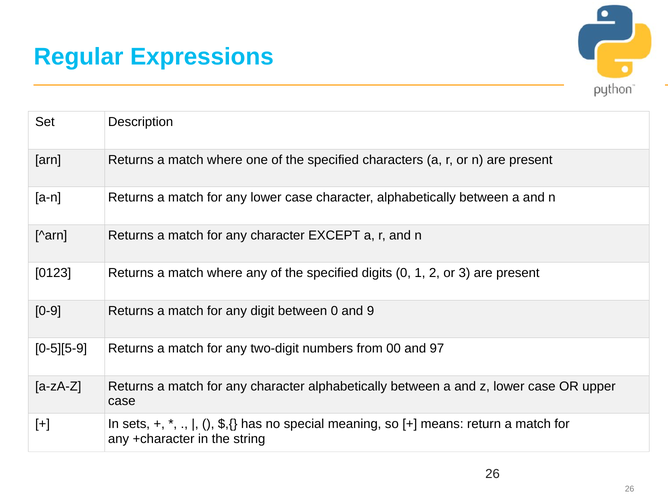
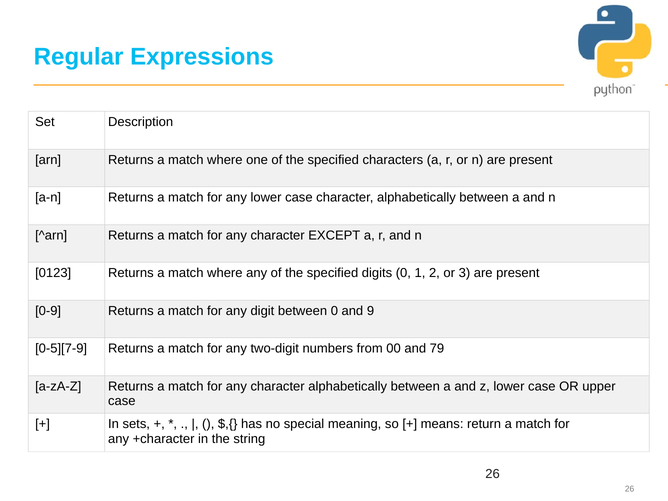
0-5][5-9: 0-5][5-9 -> 0-5][7-9
97: 97 -> 79
